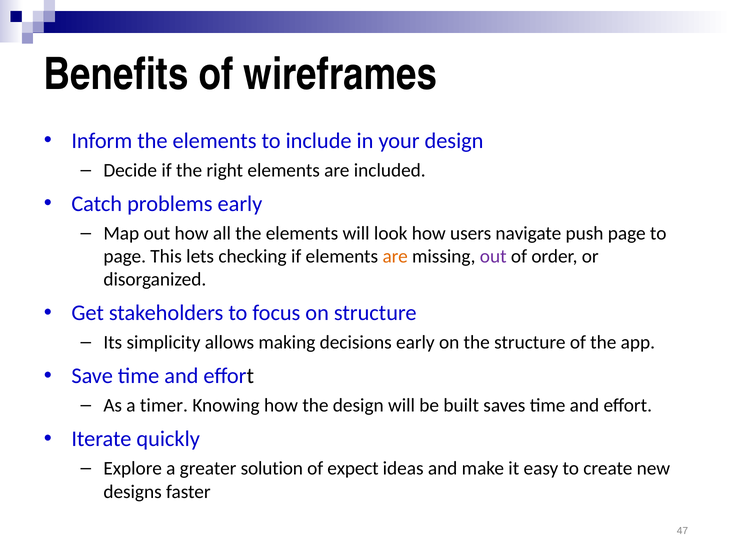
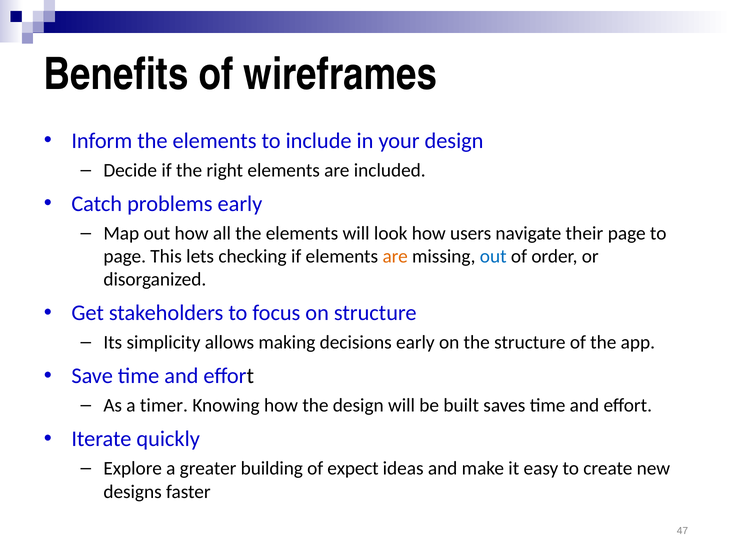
push: push -> their
out at (493, 256) colour: purple -> blue
solution: solution -> building
